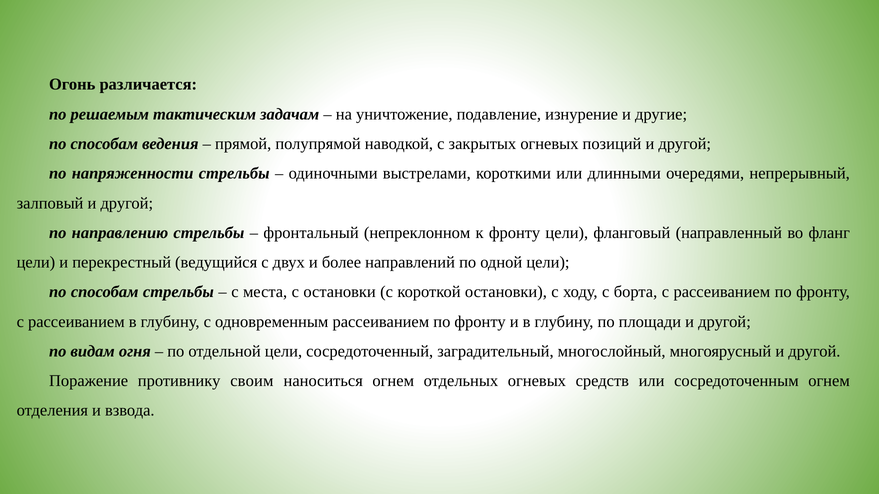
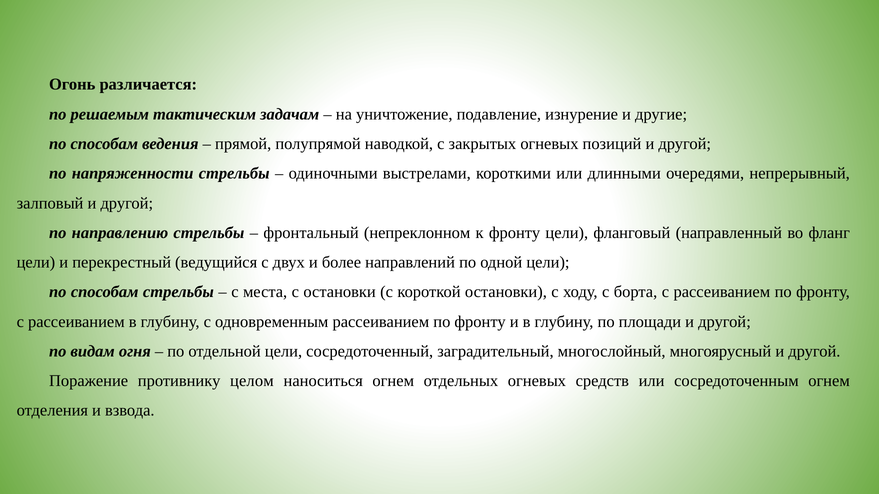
своим: своим -> целом
